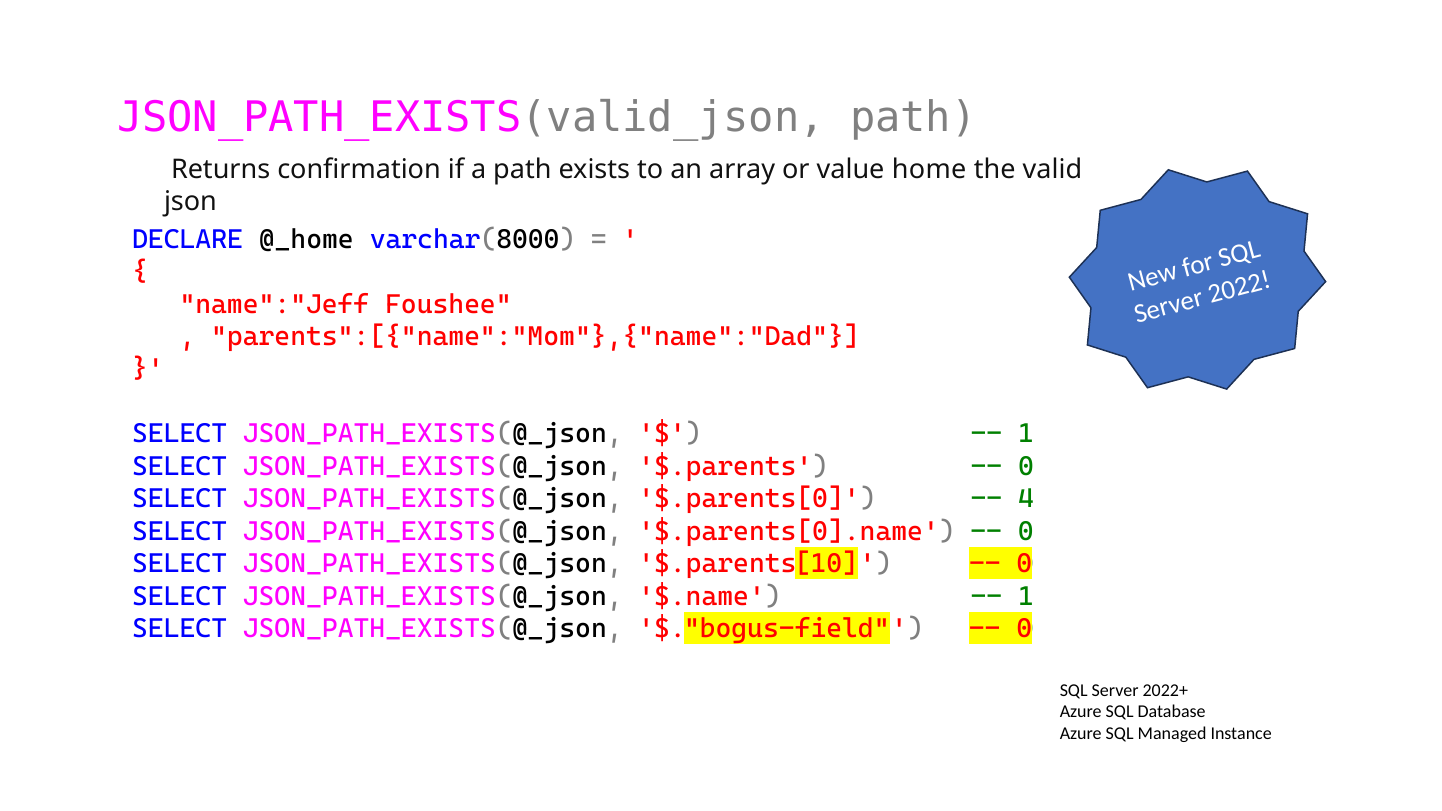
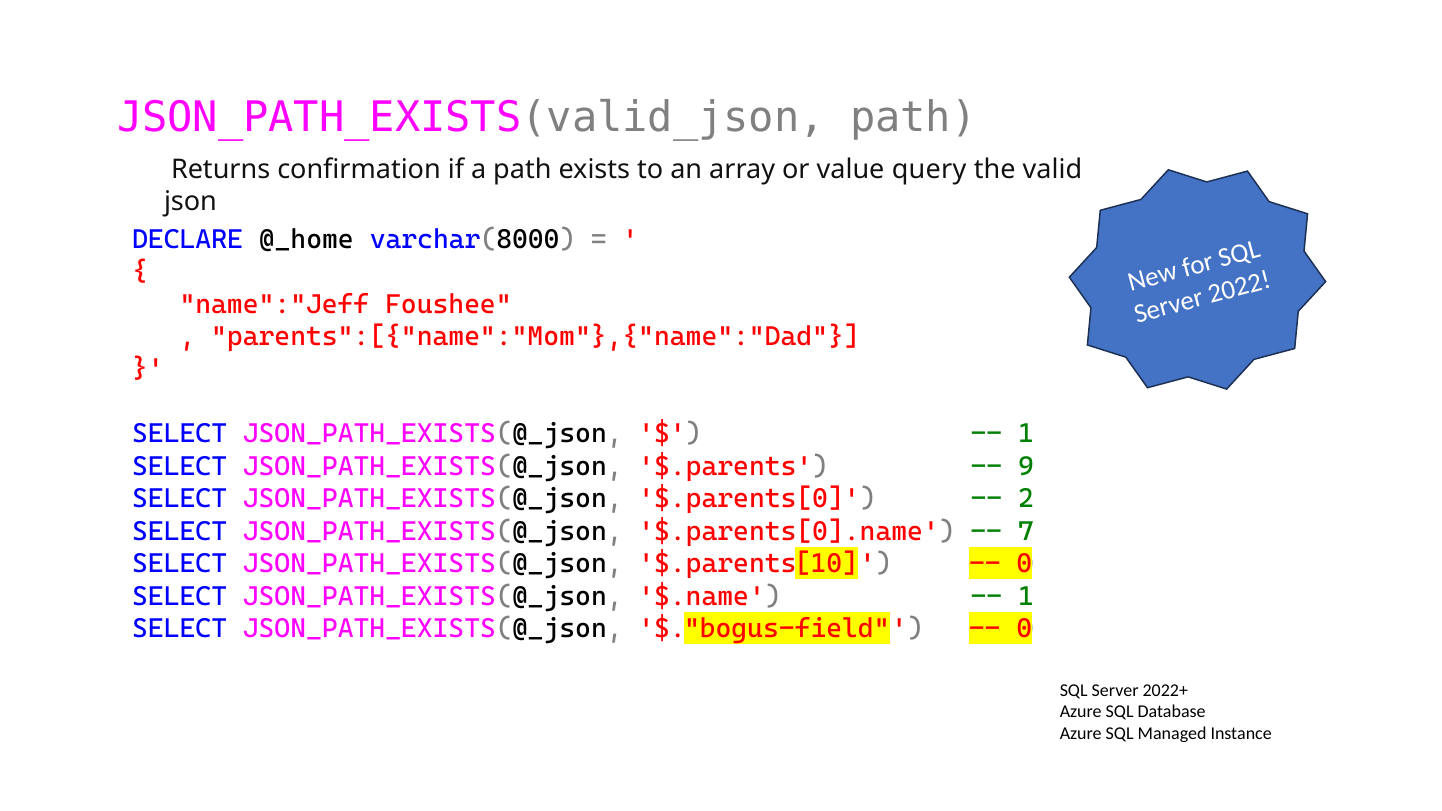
home: home -> query
0 at (1026, 466): 0 -> 9
4 at (1026, 499): 4 -> 2
0 at (1026, 531): 0 -> 7
